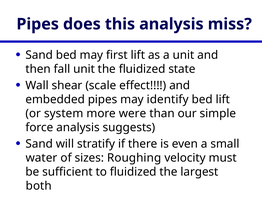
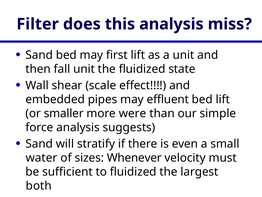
Pipes at (38, 24): Pipes -> Filter
identify: identify -> effluent
system: system -> smaller
Roughing: Roughing -> Whenever
